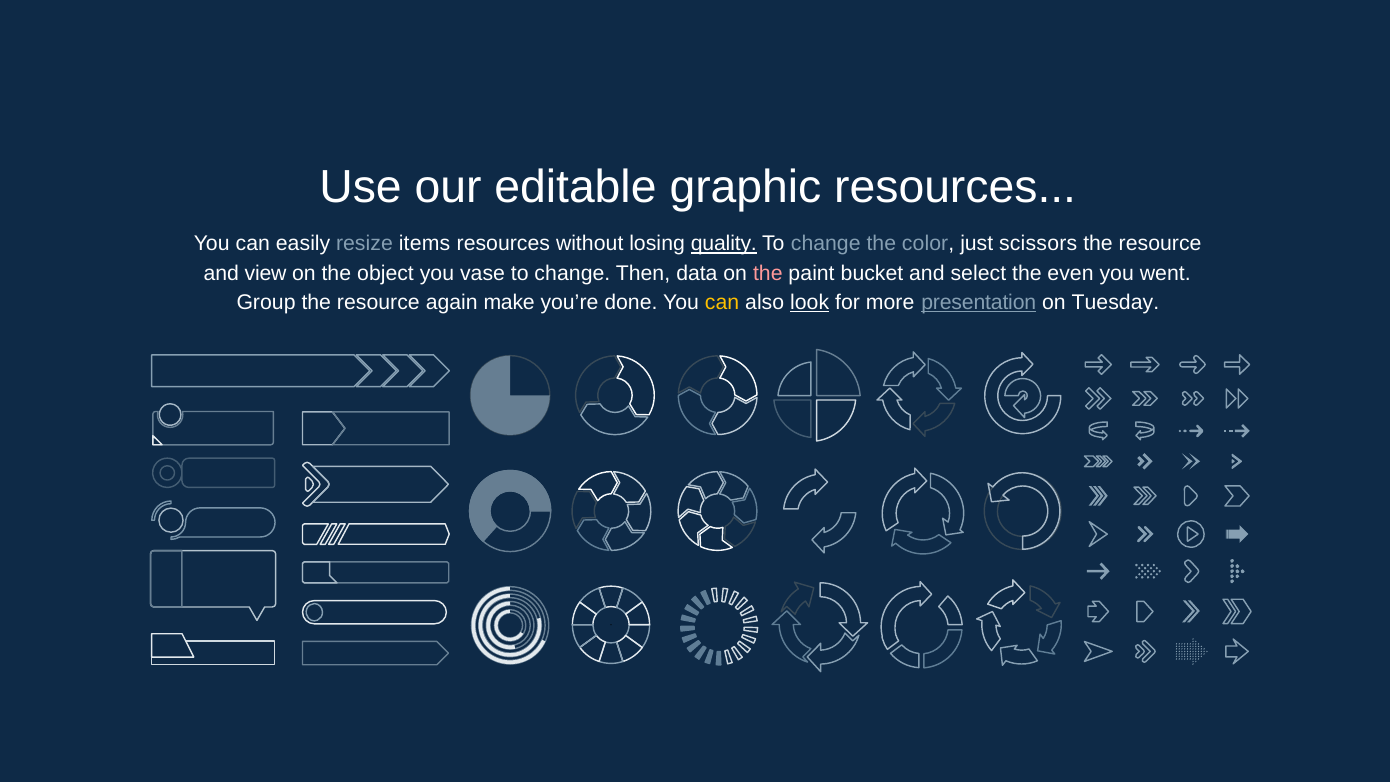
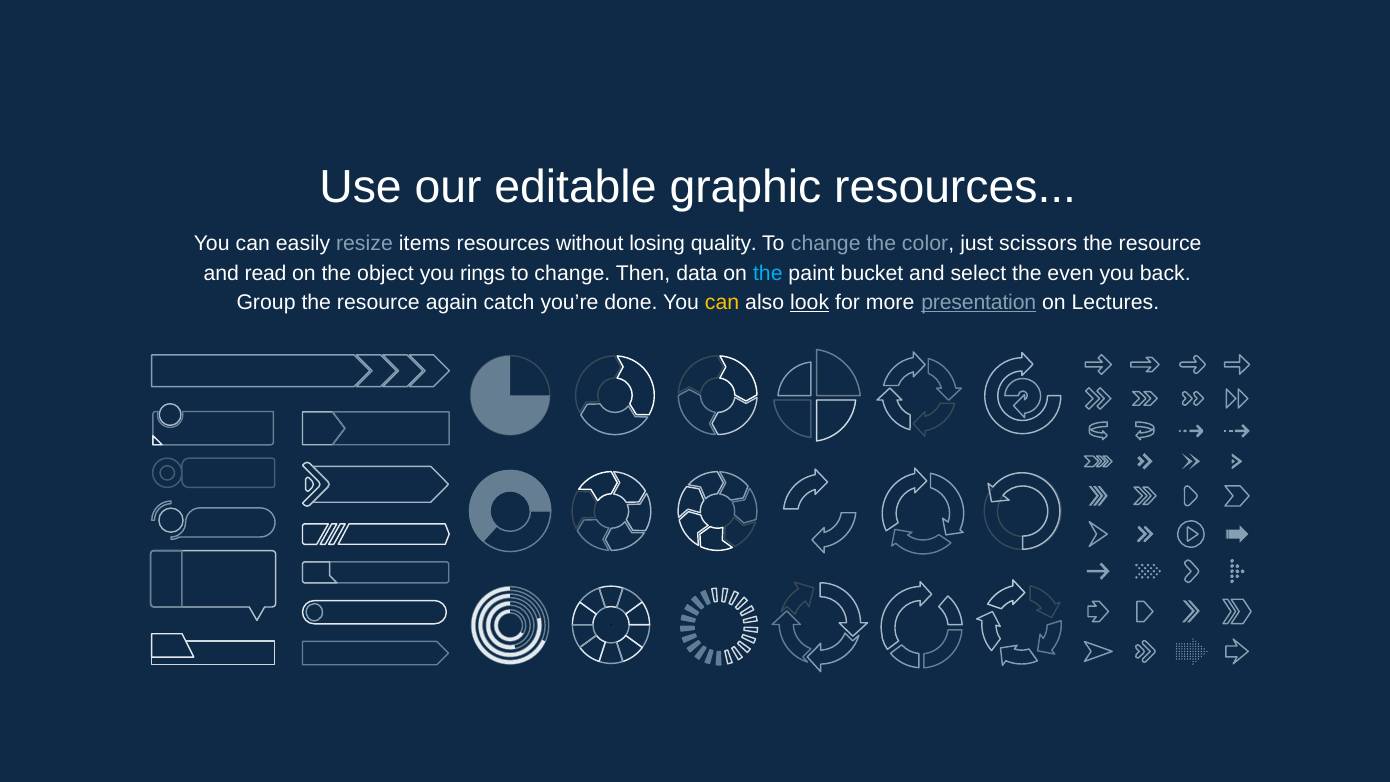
quality underline: present -> none
view: view -> read
vase: vase -> rings
the at (768, 273) colour: pink -> light blue
went: went -> back
make: make -> catch
Tuesday: Tuesday -> Lectures
